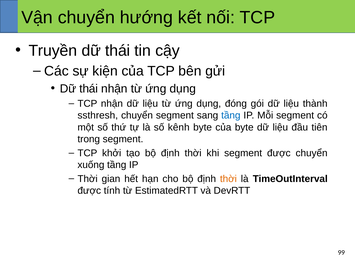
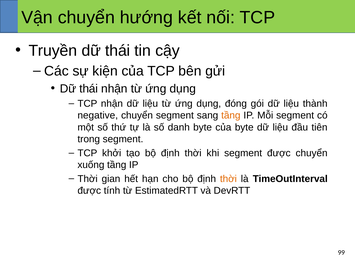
ssthresh: ssthresh -> negative
tầng at (231, 115) colour: blue -> orange
kênh: kênh -> danh
